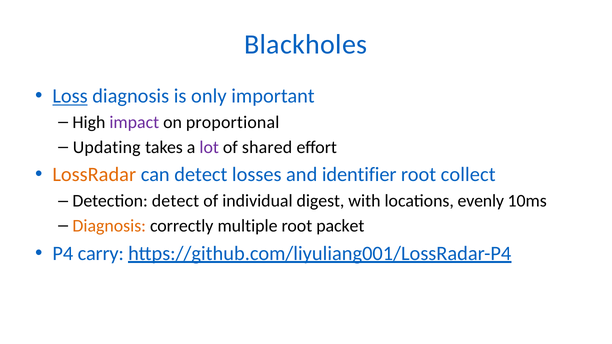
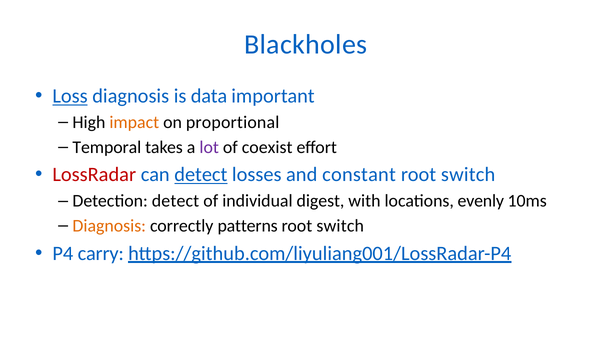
only: only -> data
impact colour: purple -> orange
Updating: Updating -> Temporal
shared: shared -> coexist
LossRadar colour: orange -> red
detect at (201, 175) underline: none -> present
identifier: identifier -> constant
collect at (468, 175): collect -> switch
multiple: multiple -> patterns
packet at (340, 226): packet -> switch
